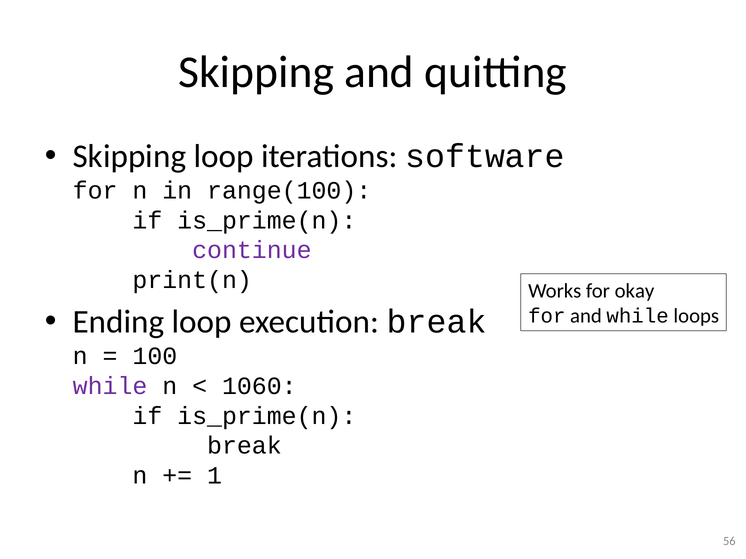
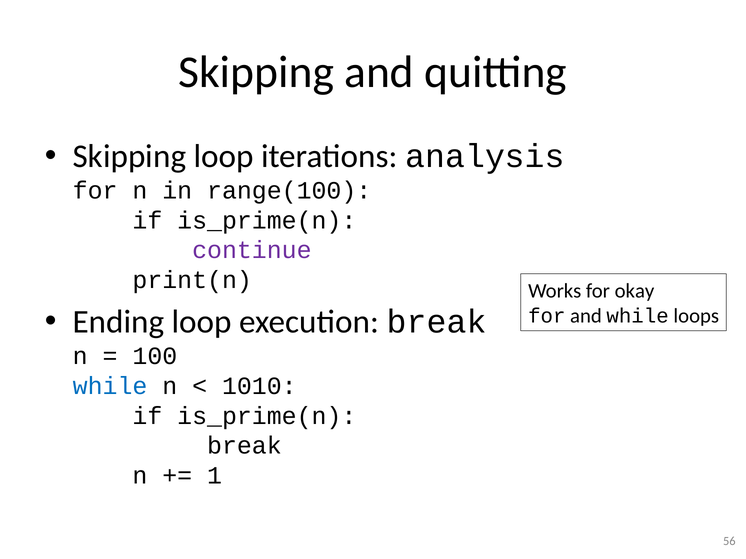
software: software -> analysis
while at (110, 386) colour: purple -> blue
1060: 1060 -> 1010
